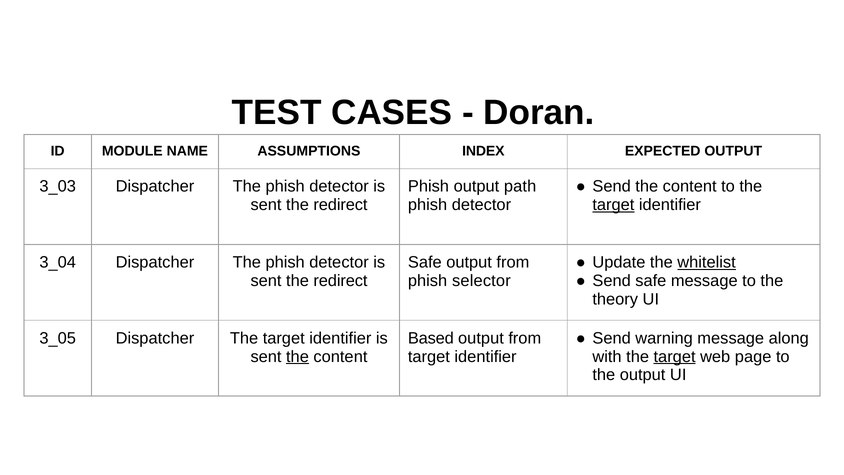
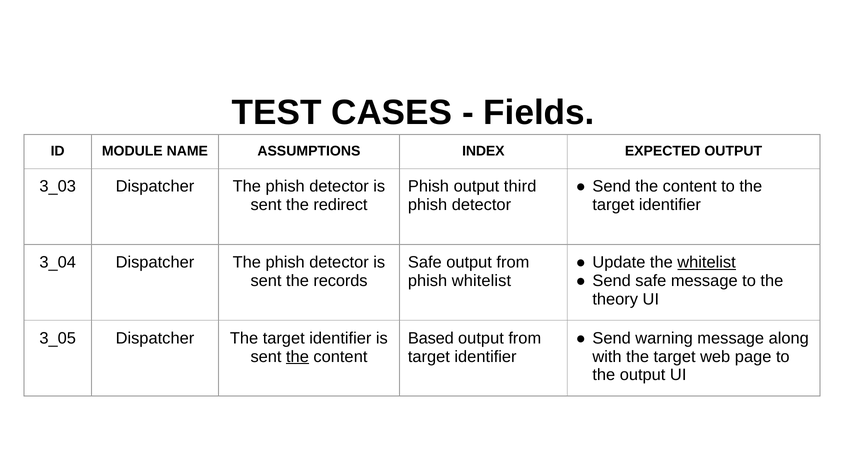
Doran: Doran -> Fields
path: path -> third
target at (613, 205) underline: present -> none
redirect at (340, 281): redirect -> records
phish selector: selector -> whitelist
target at (675, 356) underline: present -> none
